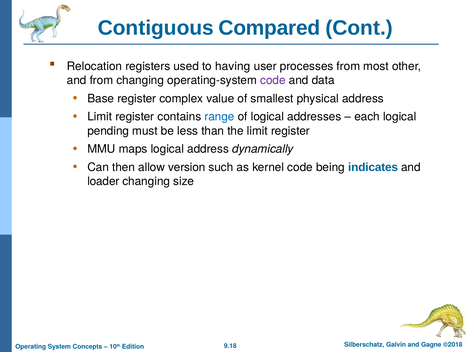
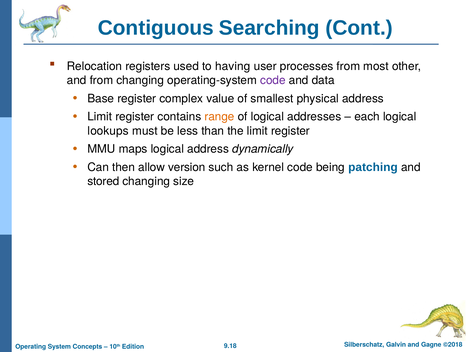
Compared: Compared -> Searching
range colour: blue -> orange
pending: pending -> lookups
indicates: indicates -> patching
loader: loader -> stored
